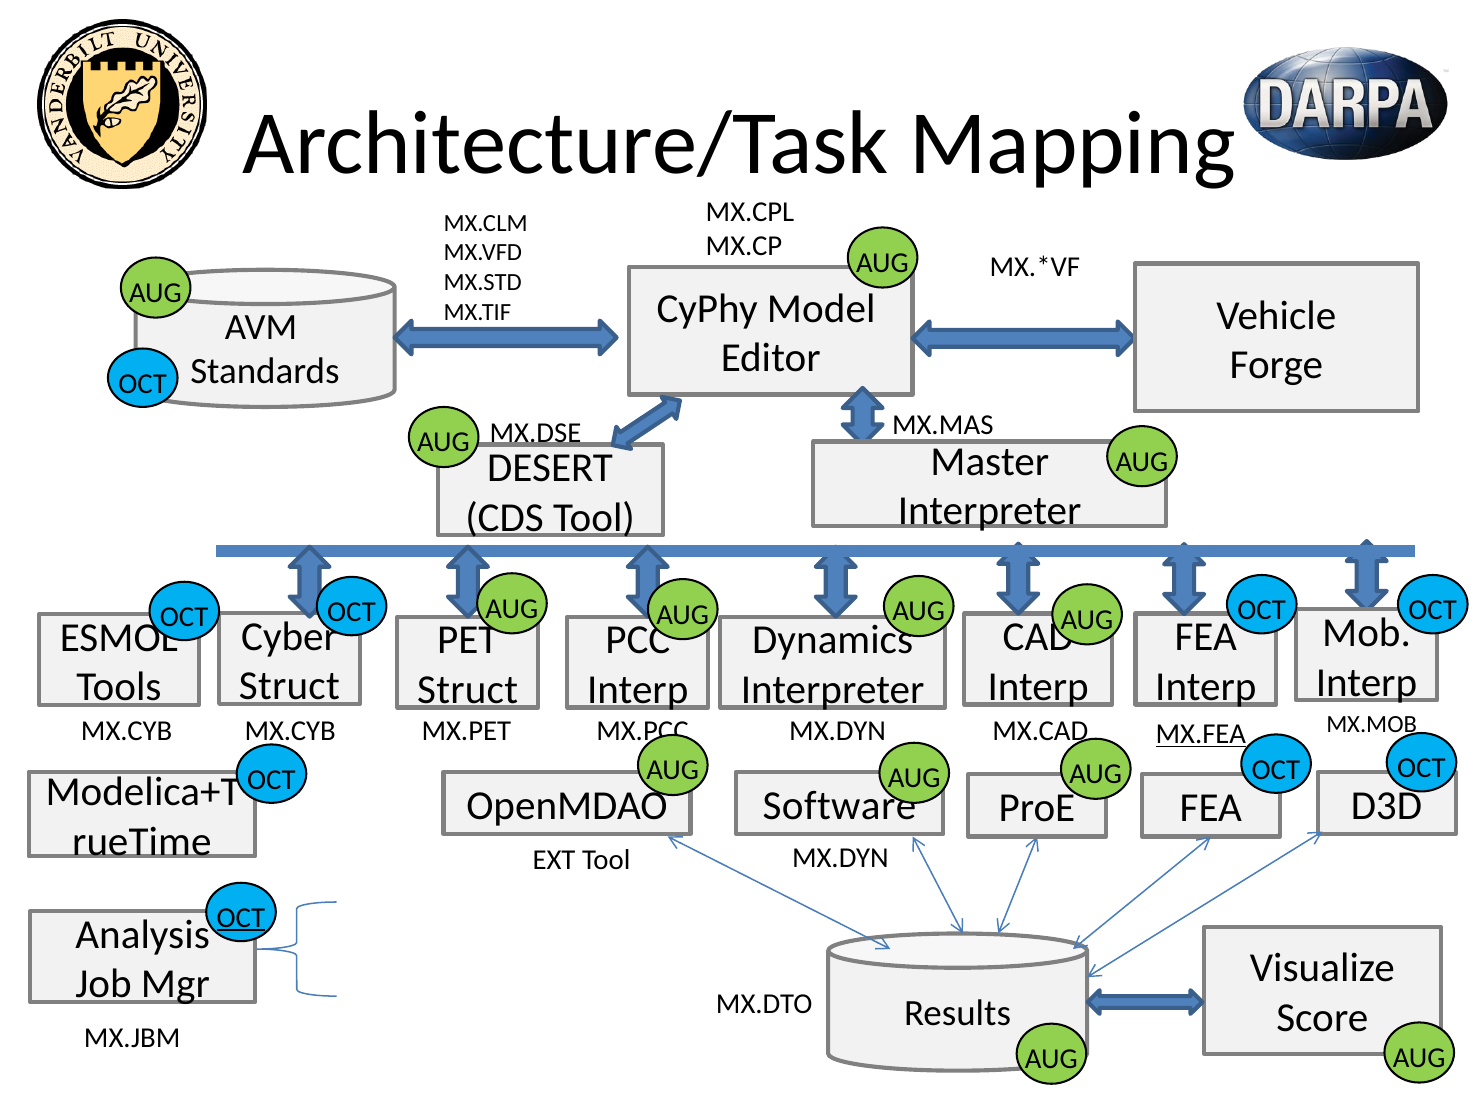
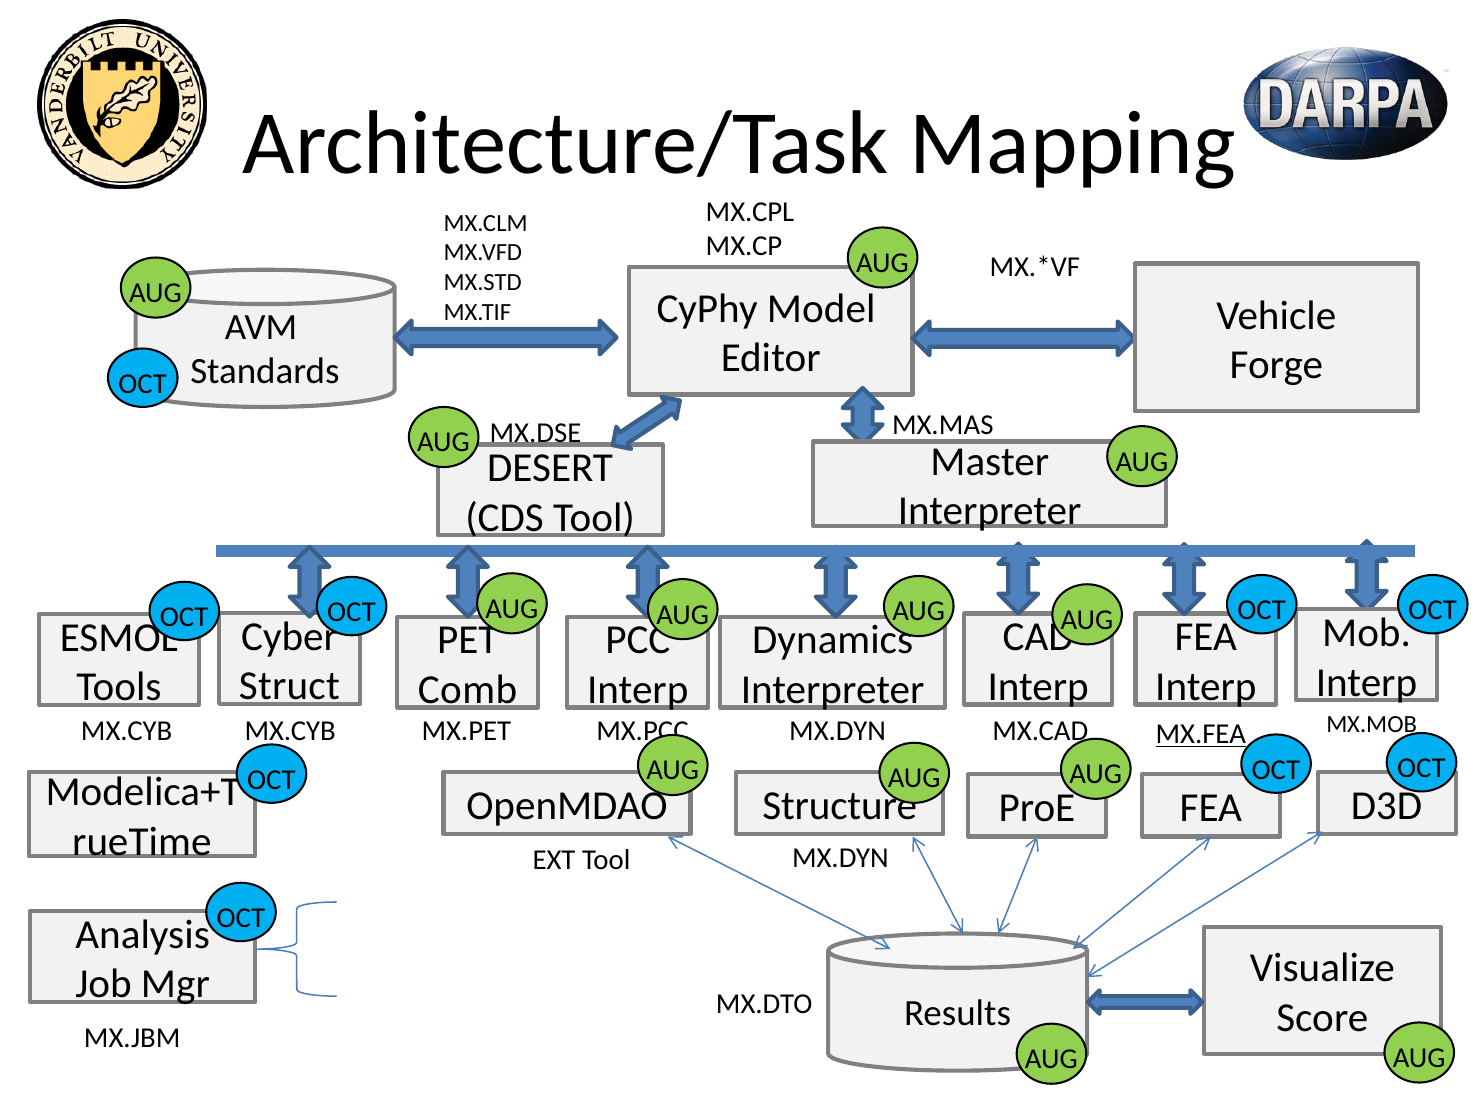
Struct at (468, 690): Struct -> Comb
Software: Software -> Structure
OCT at (241, 918) underline: present -> none
